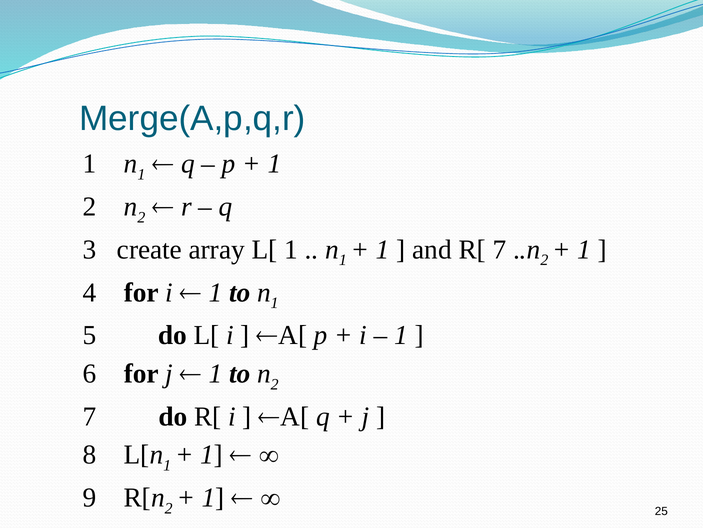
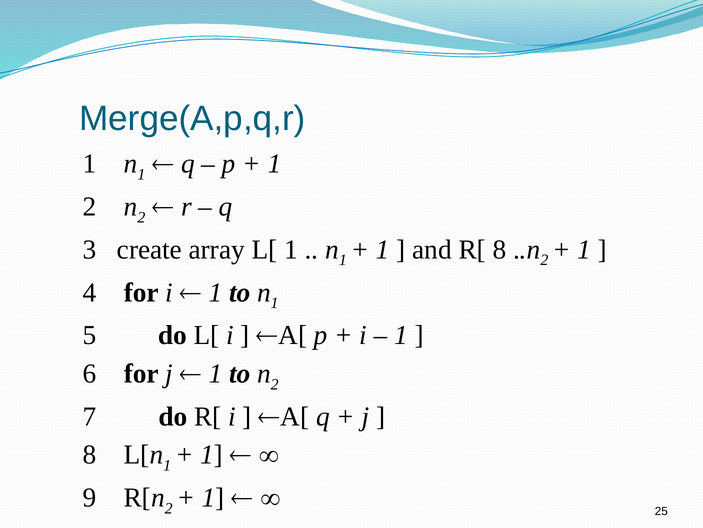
R[ 7: 7 -> 8
